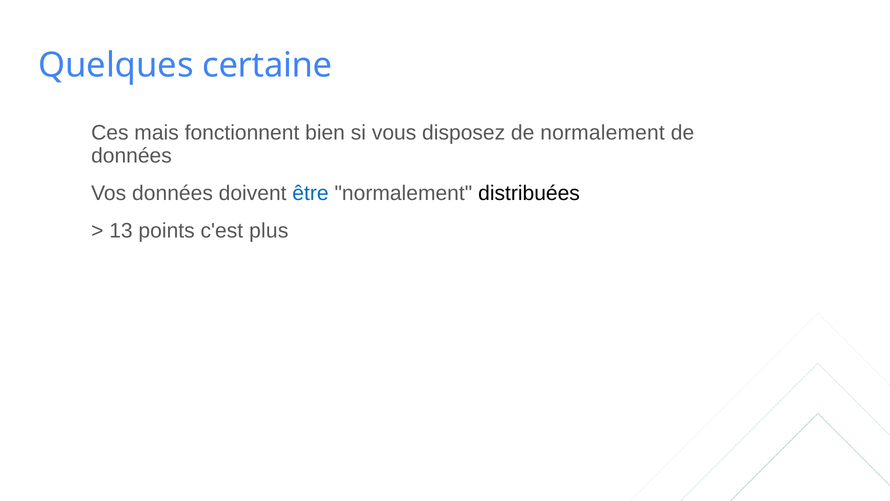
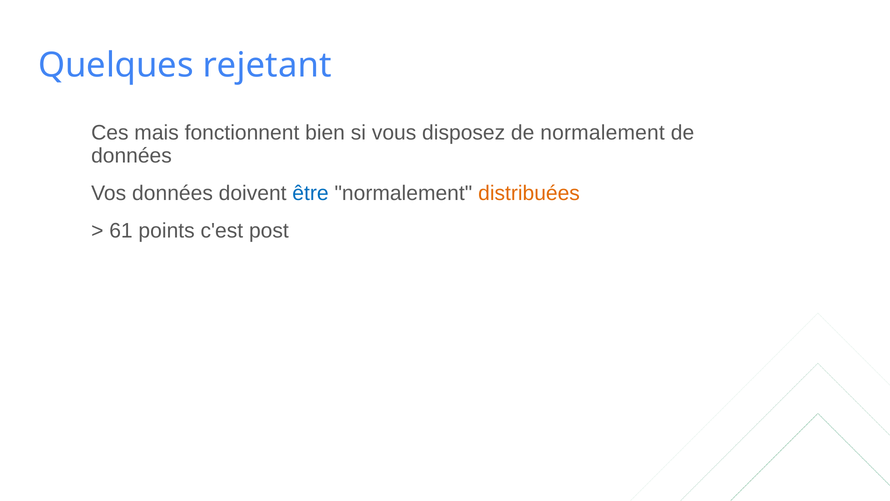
certaine: certaine -> rejetant
distribuées colour: black -> orange
13: 13 -> 61
plus: plus -> post
